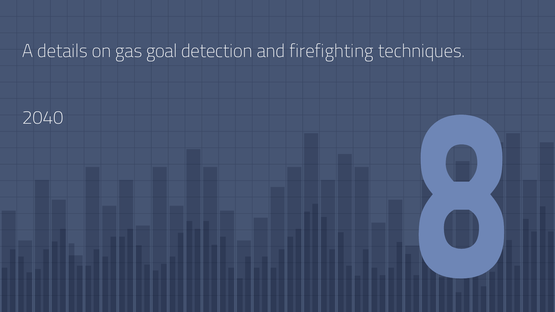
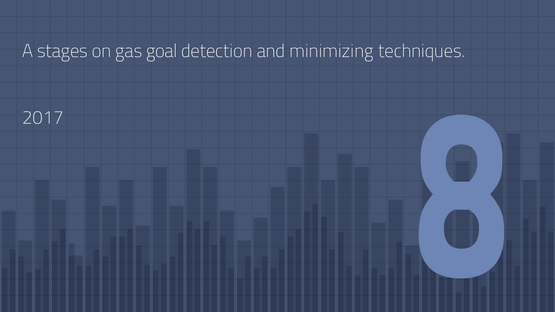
details: details -> stages
firefighting: firefighting -> minimizing
2040: 2040 -> 2017
